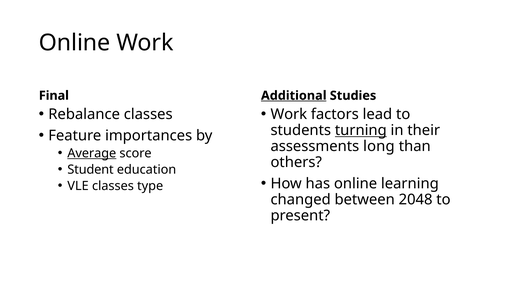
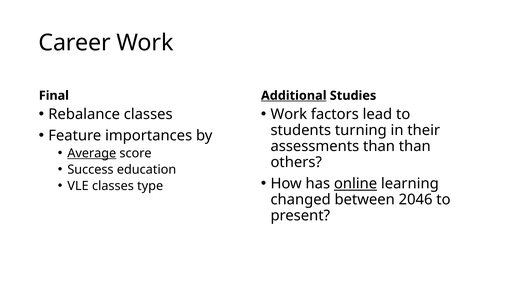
Online at (75, 43): Online -> Career
turning underline: present -> none
assessments long: long -> than
Student: Student -> Success
online at (356, 184) underline: none -> present
2048: 2048 -> 2046
